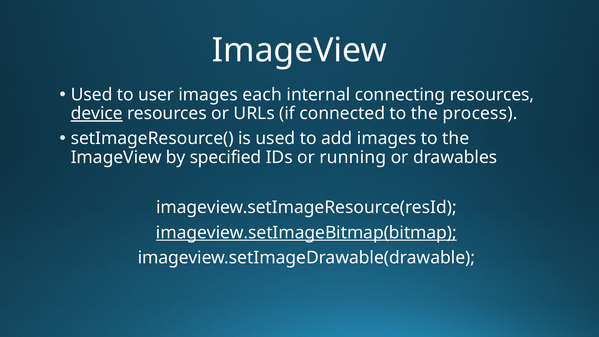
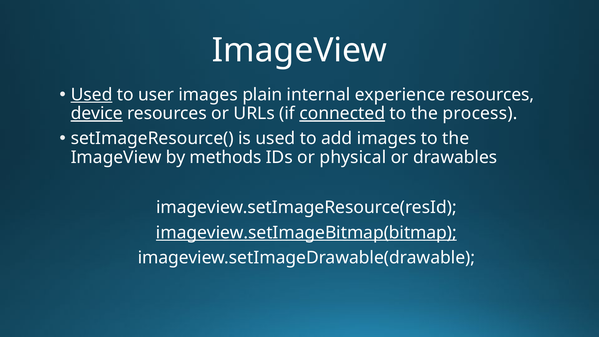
Used at (92, 95) underline: none -> present
each: each -> plain
connecting: connecting -> experience
connected underline: none -> present
specified: specified -> methods
running: running -> physical
